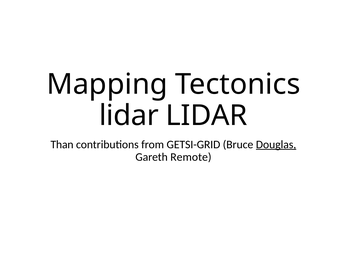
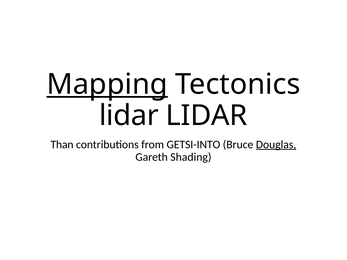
Mapping underline: none -> present
GETSI-GRID: GETSI-GRID -> GETSI-INTO
Remote: Remote -> Shading
